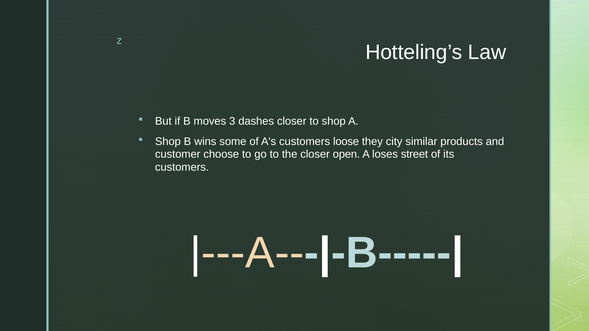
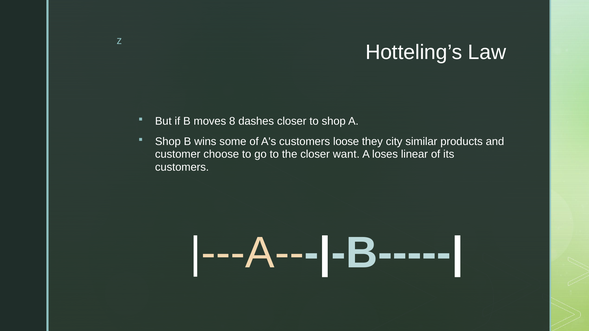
3: 3 -> 8
open: open -> want
street: street -> linear
